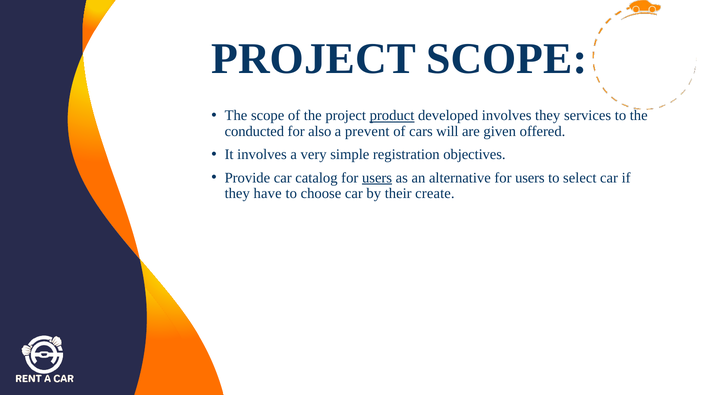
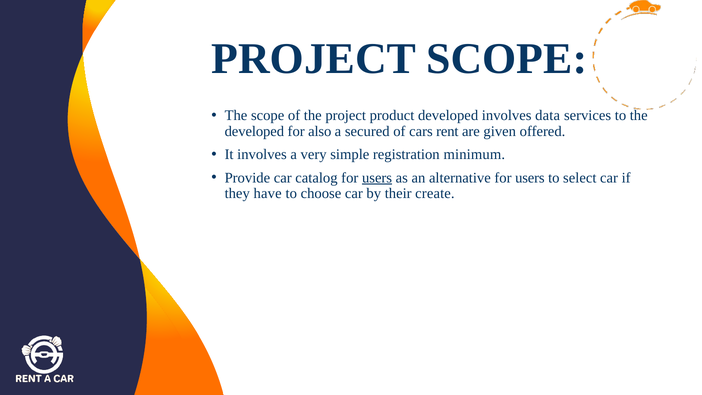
product underline: present -> none
involves they: they -> data
conducted at (254, 131): conducted -> developed
prevent: prevent -> secured
will: will -> rent
objectives: objectives -> minimum
